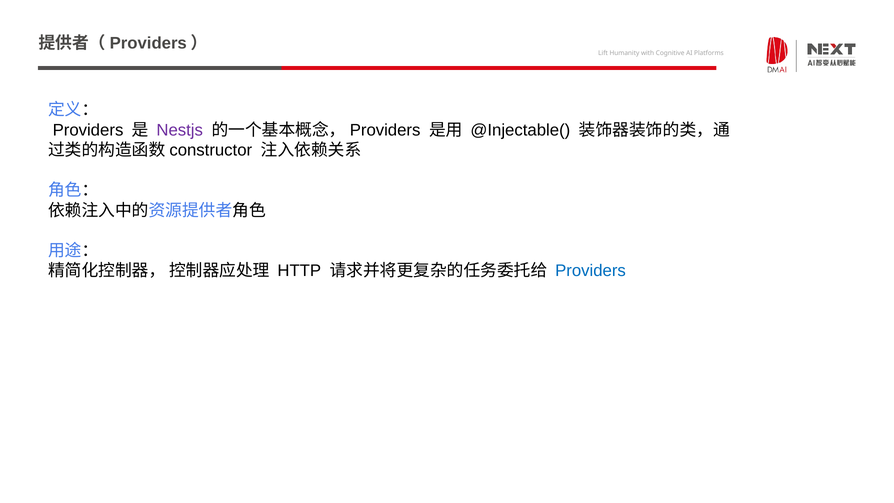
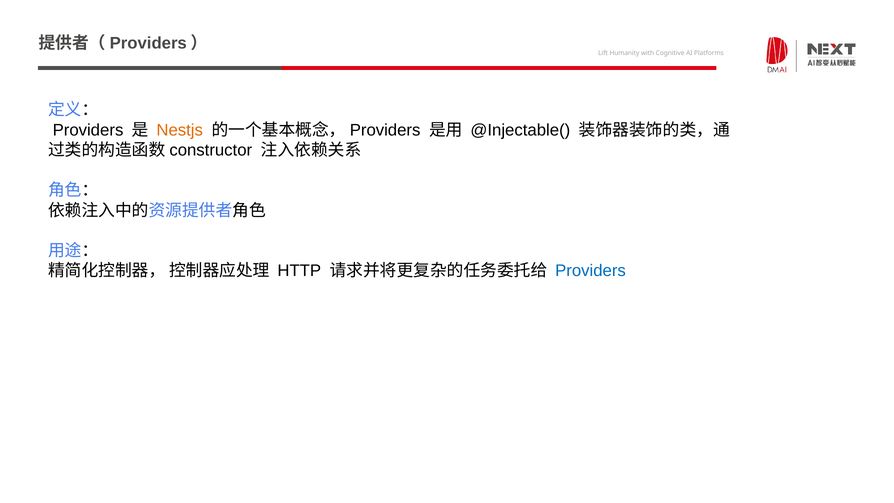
Nestjs colour: purple -> orange
